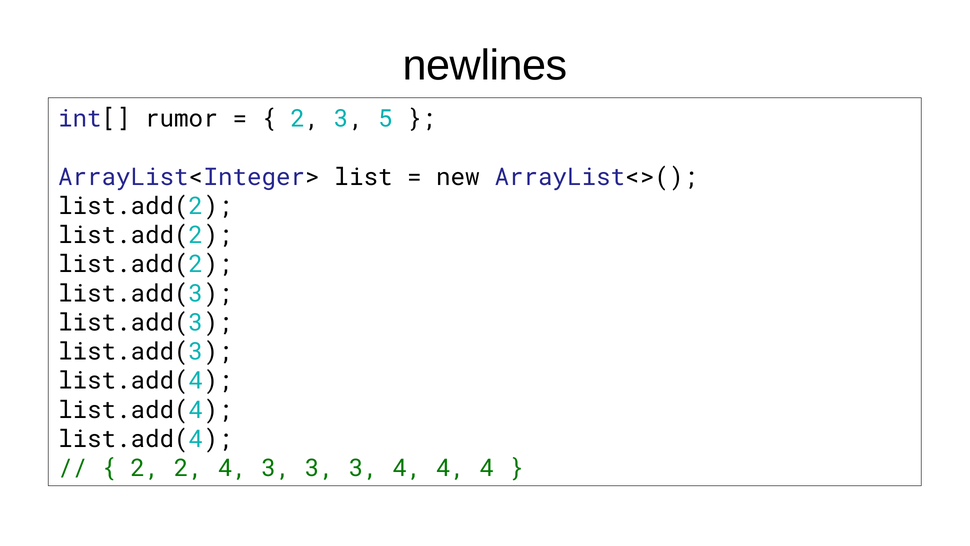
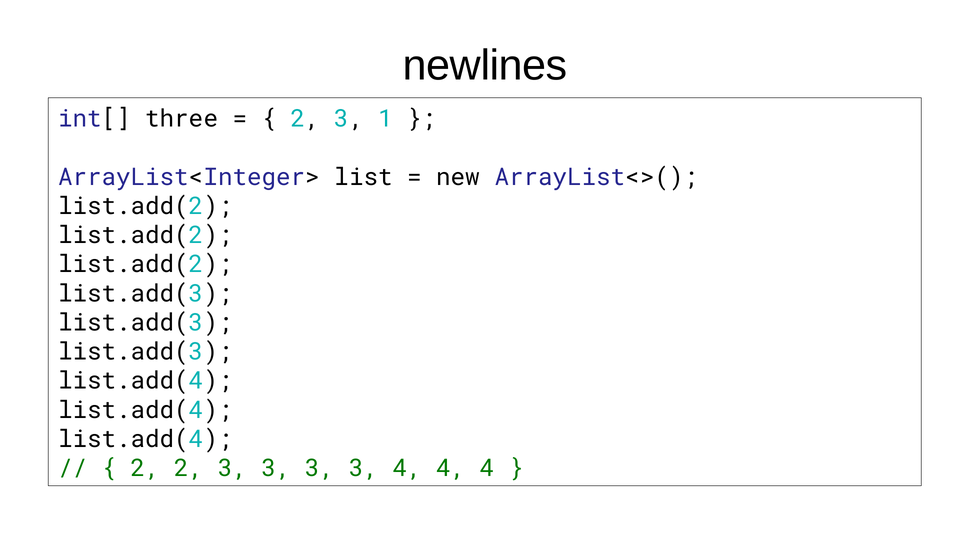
rumor: rumor -> three
5: 5 -> 1
2 2 4: 4 -> 3
